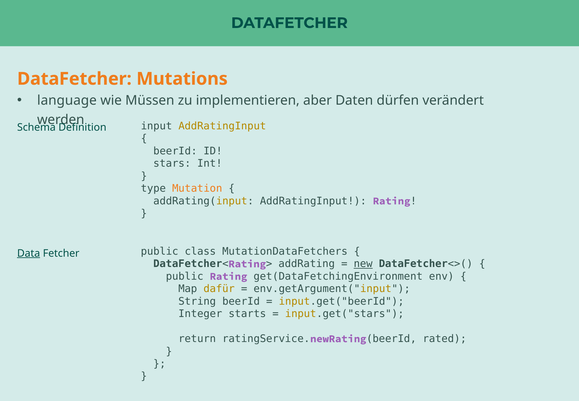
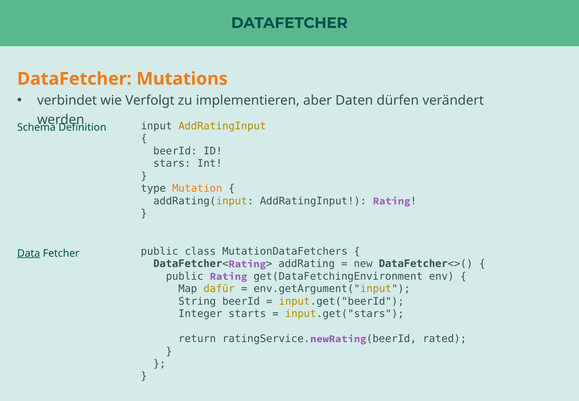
language: language -> verbindet
Müssen: Müssen -> Verfolgt
new underline: present -> none
